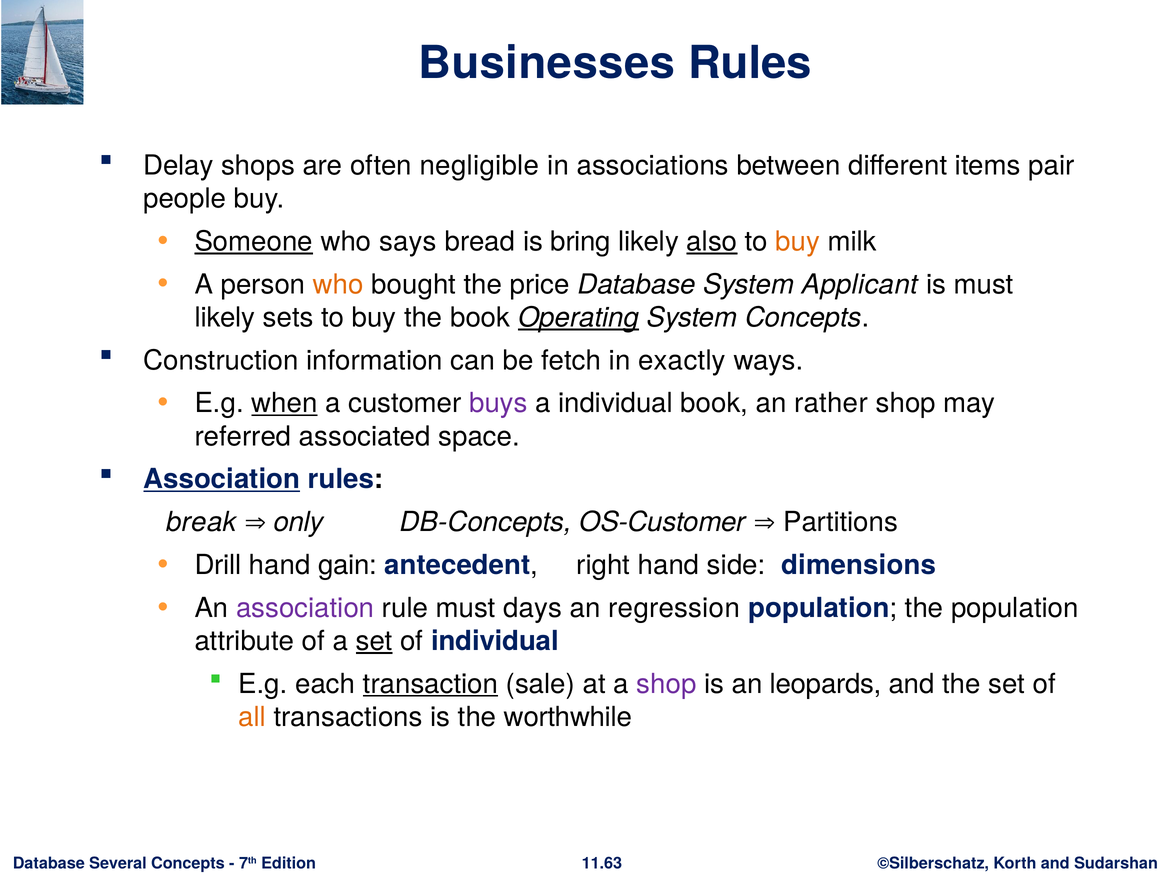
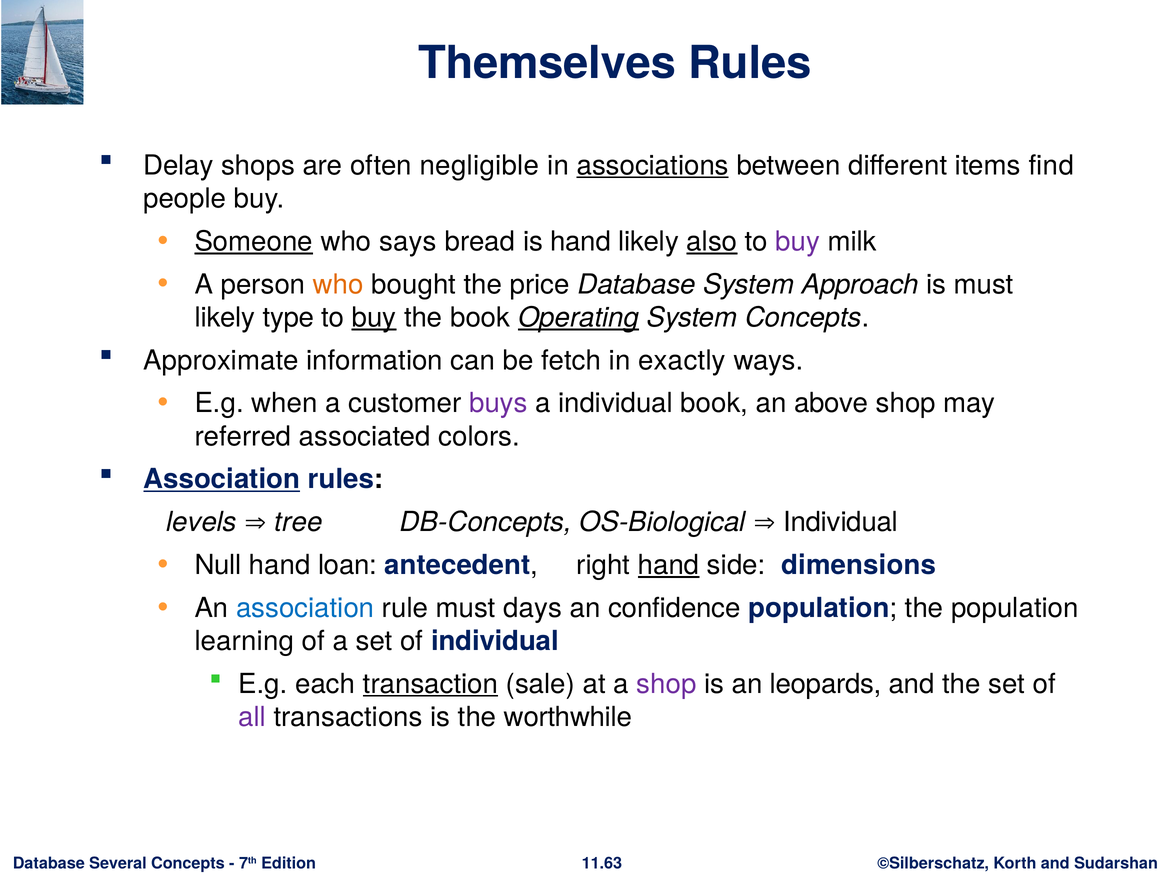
Businesses: Businesses -> Themselves
associations underline: none -> present
pair: pair -> find
is bring: bring -> hand
buy at (798, 241) colour: orange -> purple
Applicant: Applicant -> Approach
sets: sets -> type
buy at (374, 317) underline: none -> present
Construction: Construction -> Approximate
when underline: present -> none
rather: rather -> above
space: space -> colors
break: break -> levels
only: only -> tree
OS-Customer: OS-Customer -> OS-Biological
Partitions at (841, 522): Partitions -> Individual
Drill: Drill -> Null
gain: gain -> loan
hand at (669, 565) underline: none -> present
association at (305, 608) colour: purple -> blue
regression: regression -> confidence
attribute: attribute -> learning
set at (374, 641) underline: present -> none
all colour: orange -> purple
